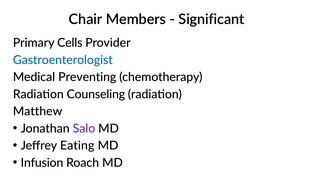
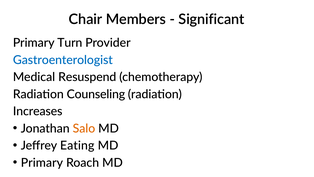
Cells: Cells -> Turn
Preventing: Preventing -> Resuspend
Matthew: Matthew -> Increases
Salo colour: purple -> orange
Infusion at (42, 163): Infusion -> Primary
